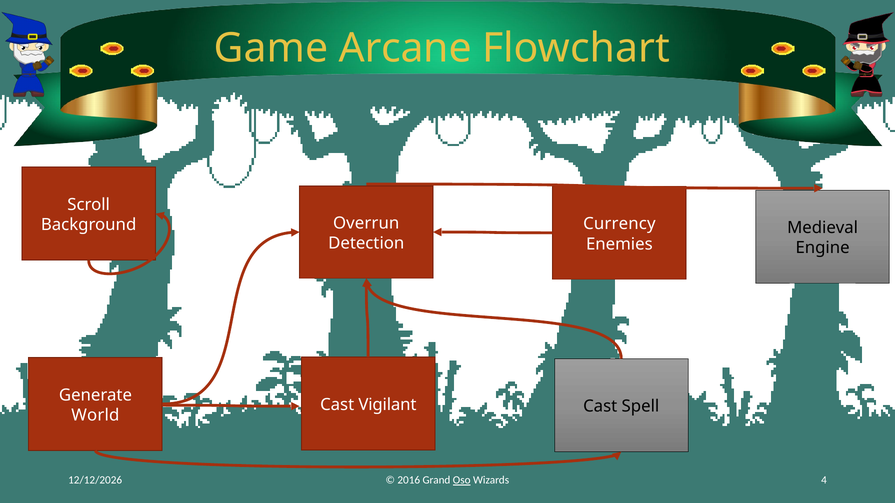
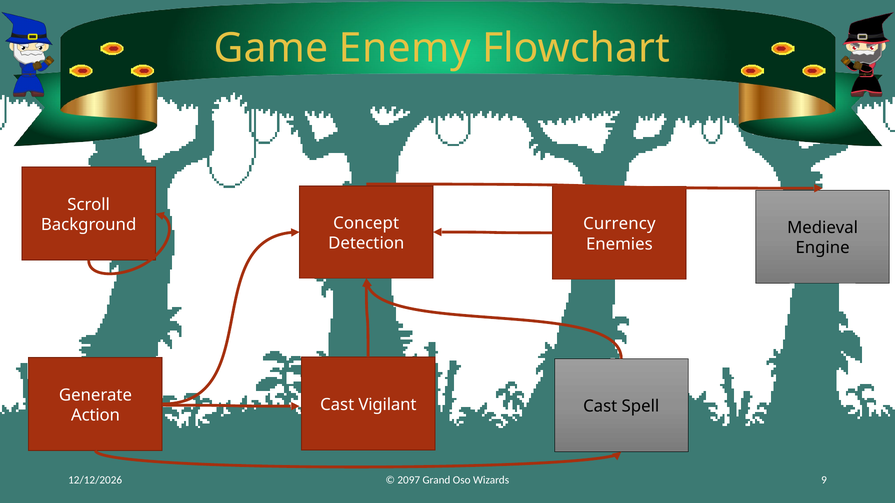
Arcane: Arcane -> Enemy
Overrun: Overrun -> Concept
World: World -> Action
2016: 2016 -> 2097
Oso underline: present -> none
4: 4 -> 9
